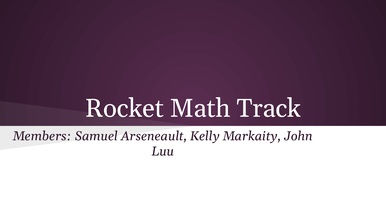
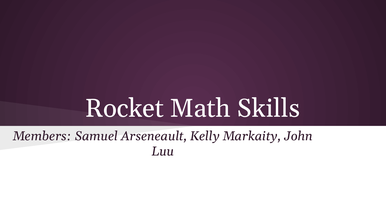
Track: Track -> Skills
